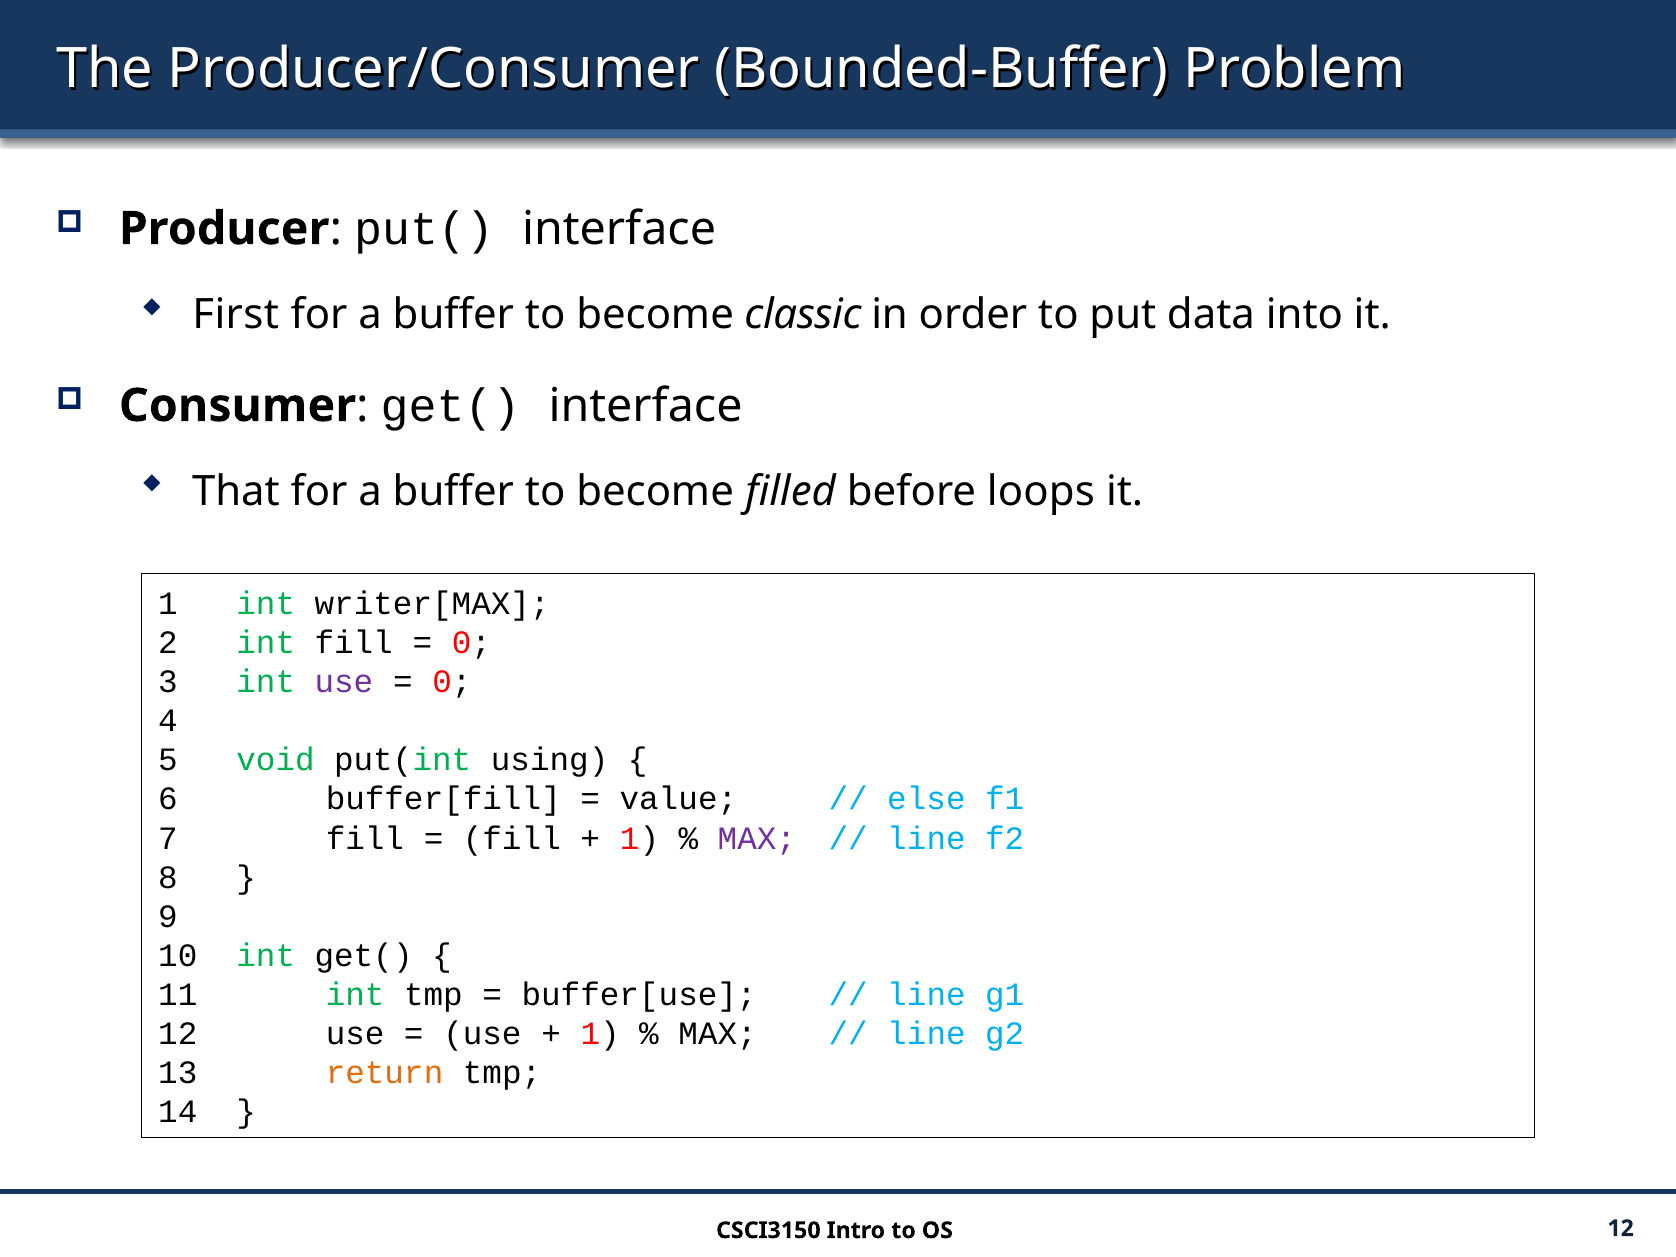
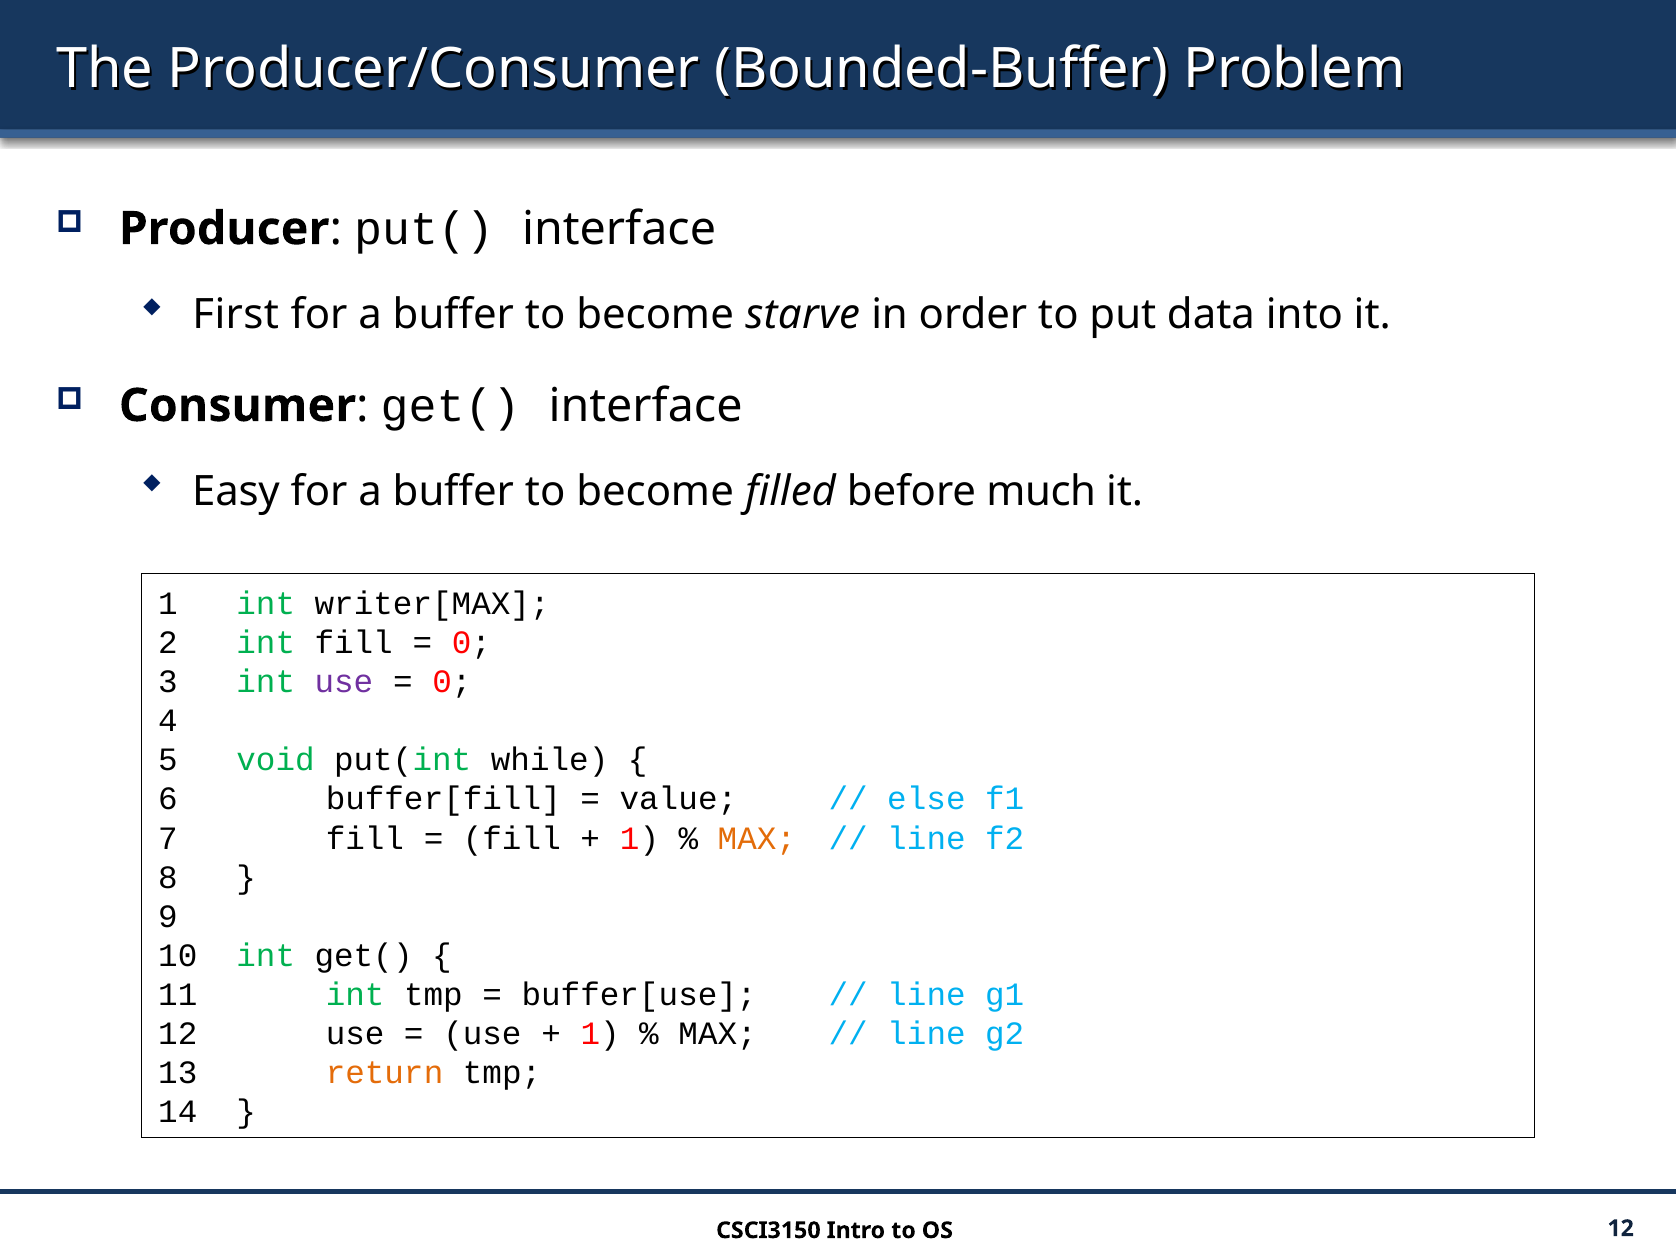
classic: classic -> starve
That: That -> Easy
loops: loops -> much
using: using -> while
MAX at (757, 838) colour: purple -> orange
